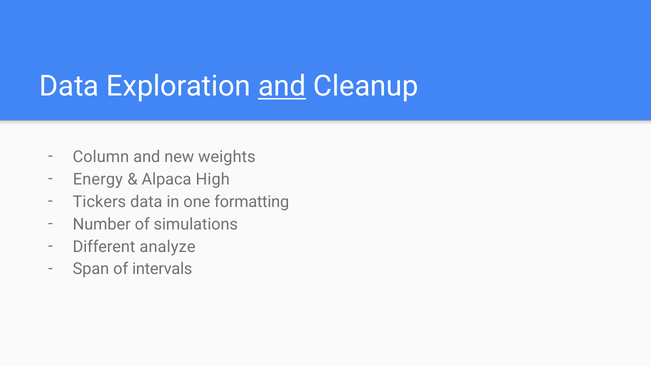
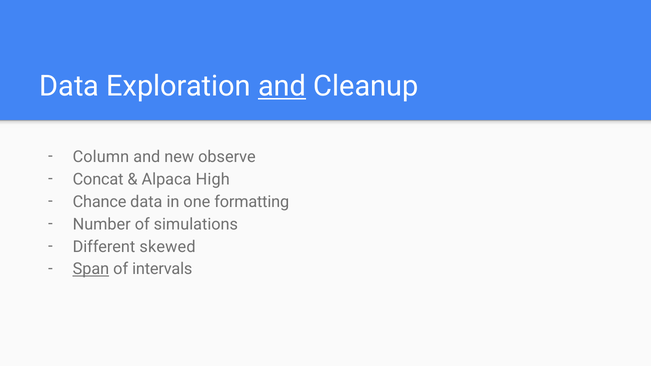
weights: weights -> observe
Energy: Energy -> Concat
Tickers: Tickers -> Chance
analyze: analyze -> skewed
Span underline: none -> present
